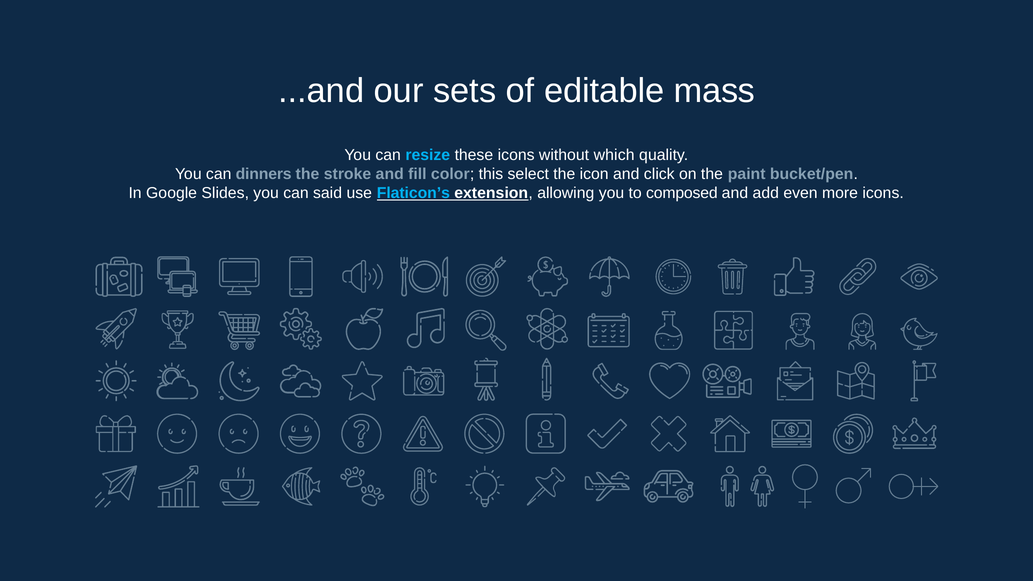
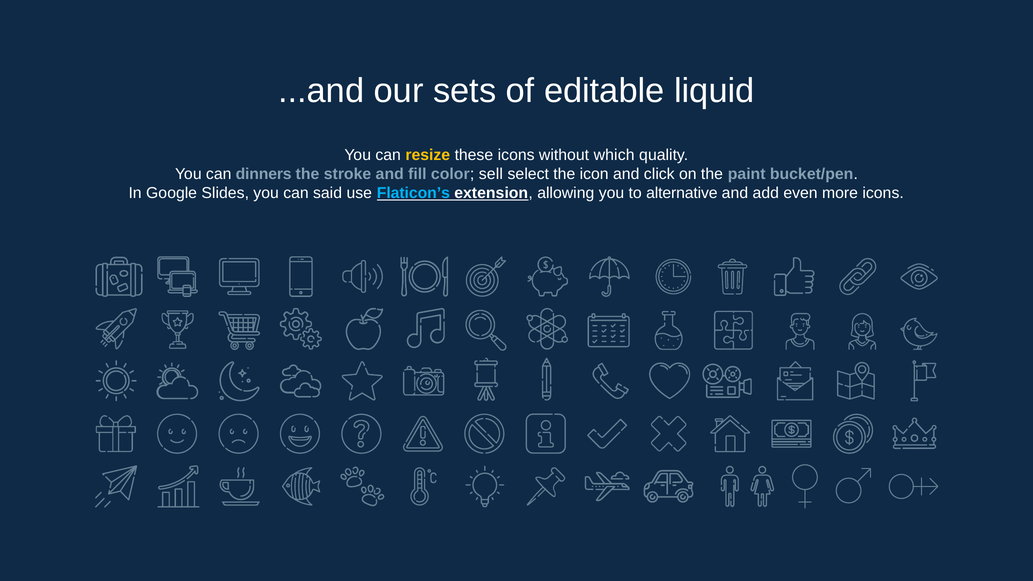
mass: mass -> liquid
resize colour: light blue -> yellow
this: this -> sell
composed: composed -> alternative
